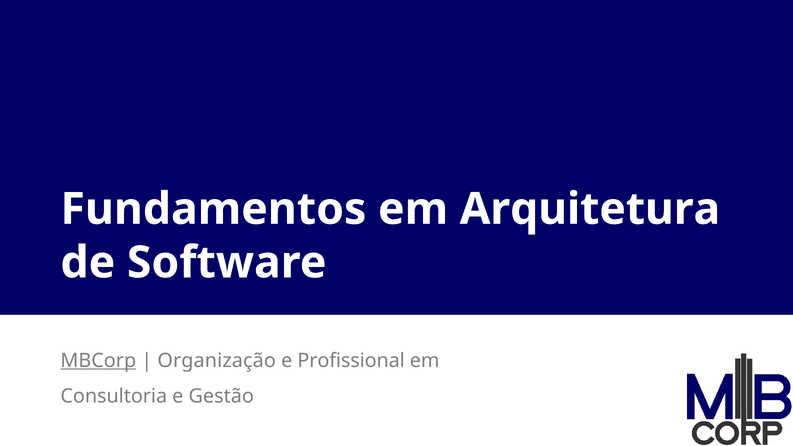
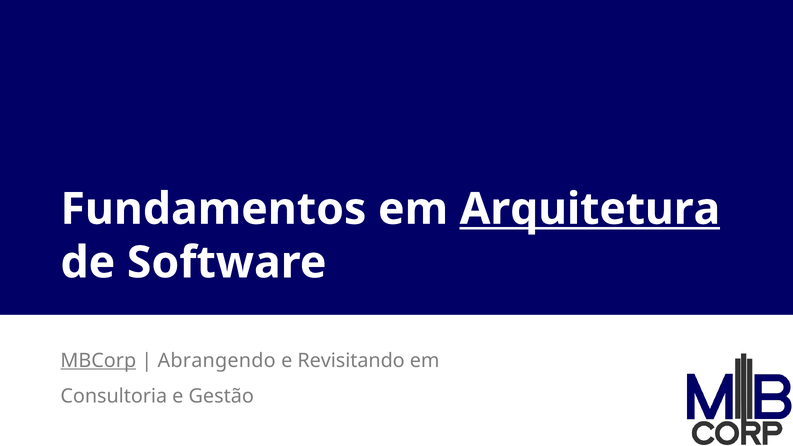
Arquitetura underline: none -> present
Organização: Organização -> Abrangendo
e Profissional: Profissional -> Revisitando
